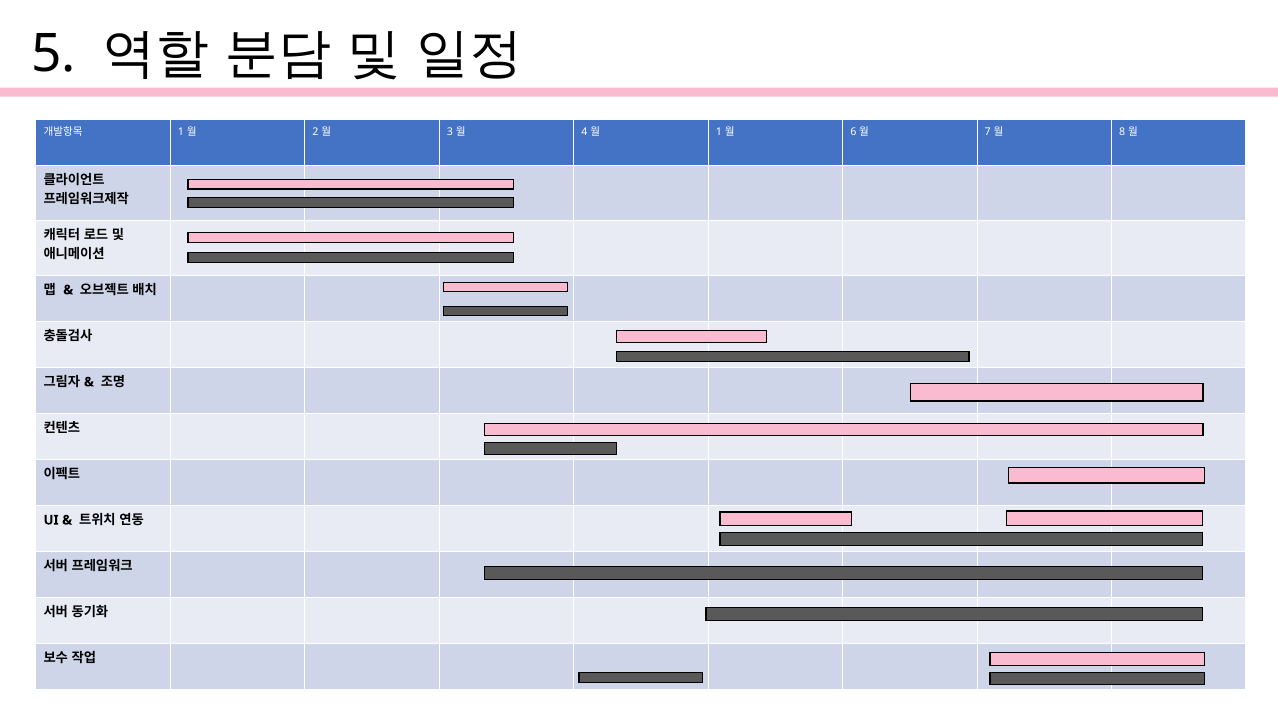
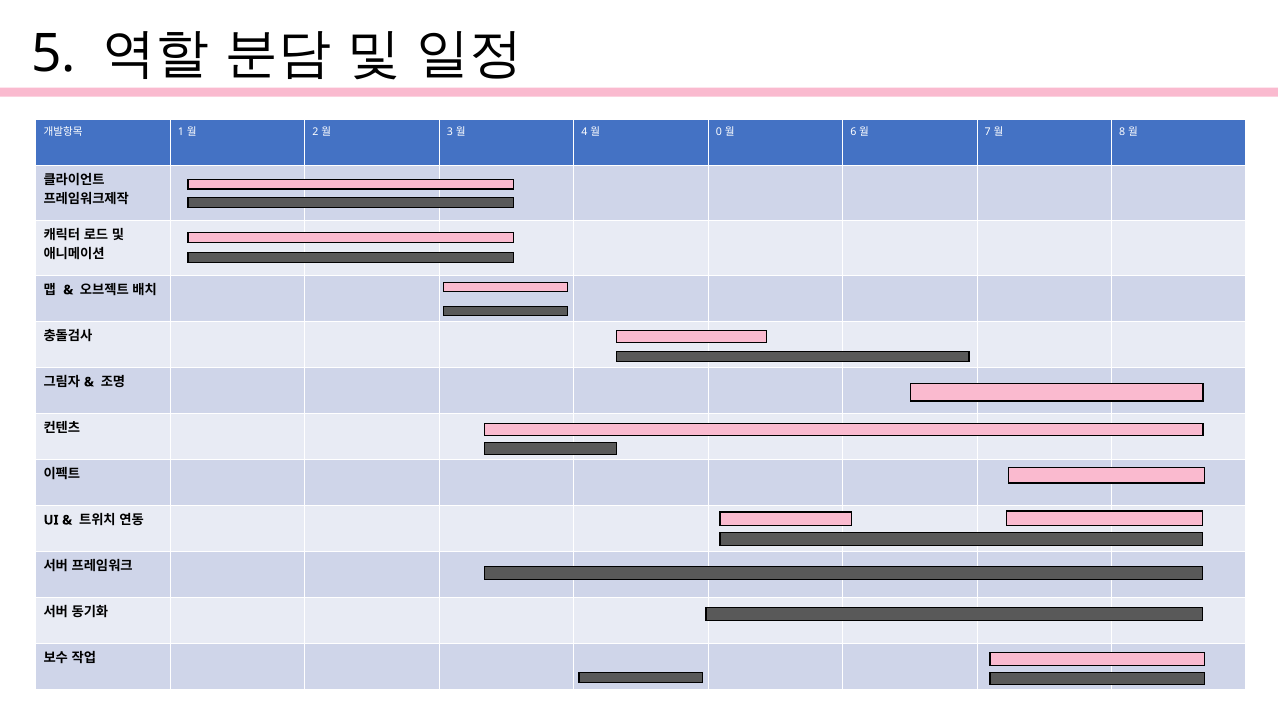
1 at (719, 132): 1 -> 0
